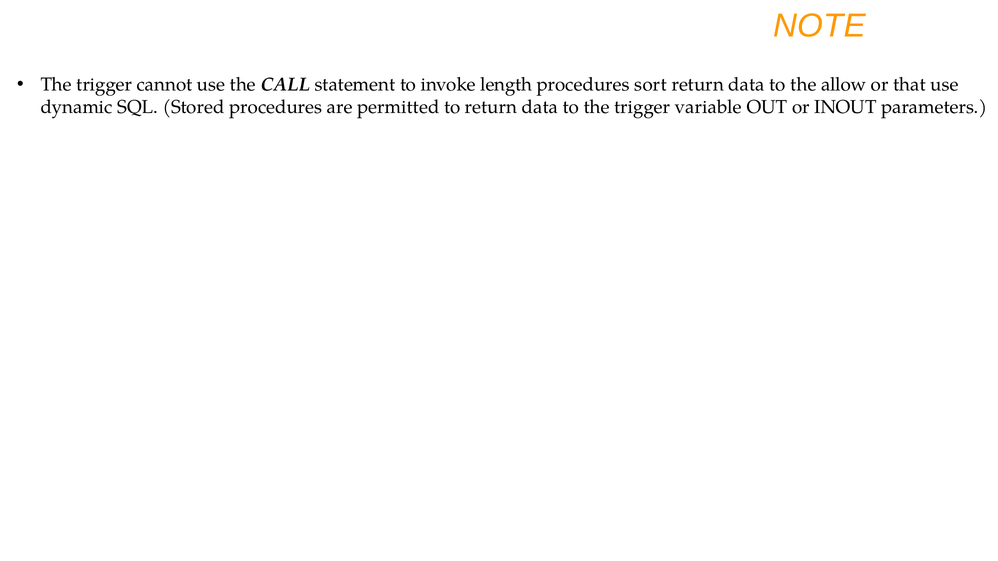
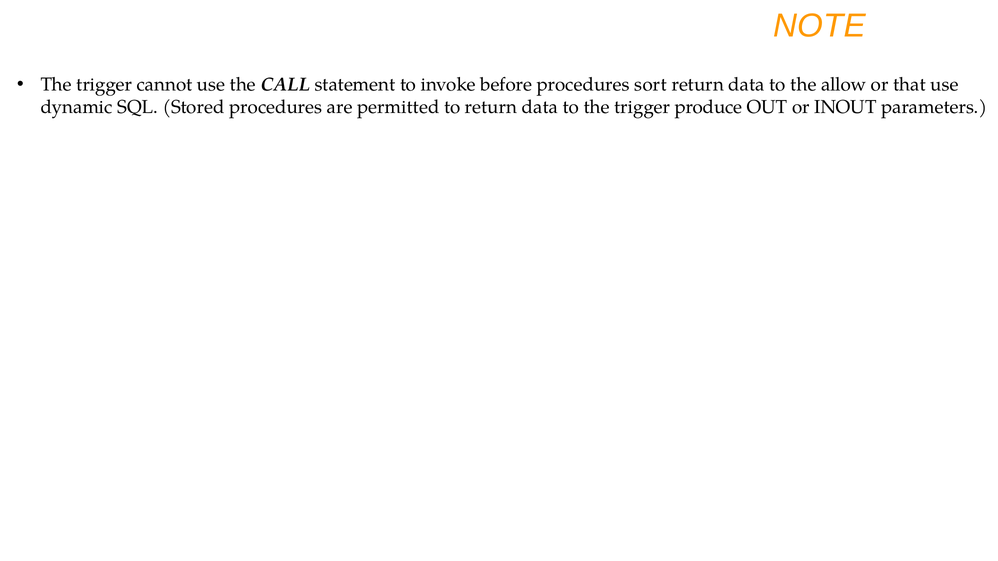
length: length -> before
variable: variable -> produce
